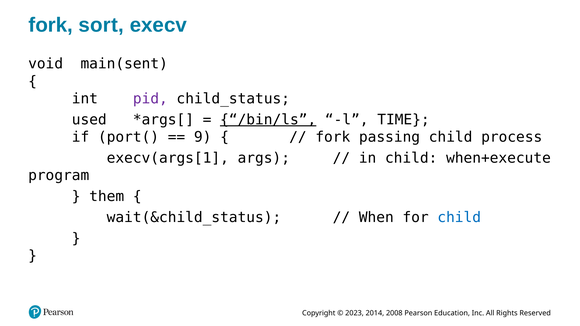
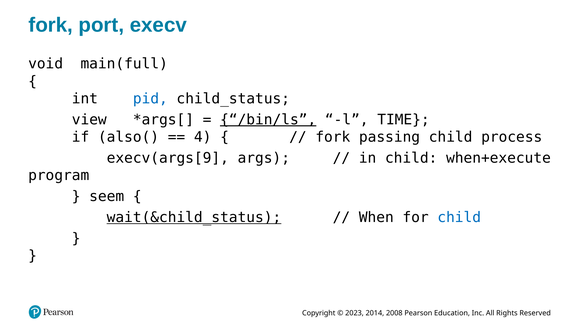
sort: sort -> port
main(sent: main(sent -> main(full
pid colour: purple -> blue
used: used -> view
port(: port( -> also(
9: 9 -> 4
execv(args[1: execv(args[1 -> execv(args[9
them: them -> seem
wait(&child_status underline: none -> present
